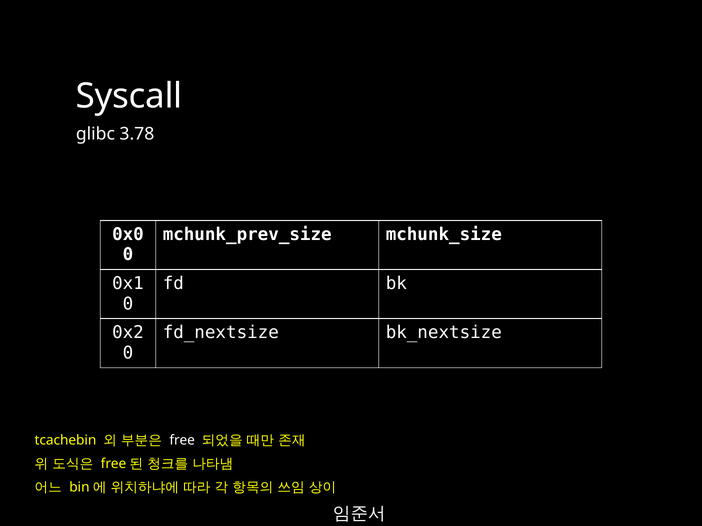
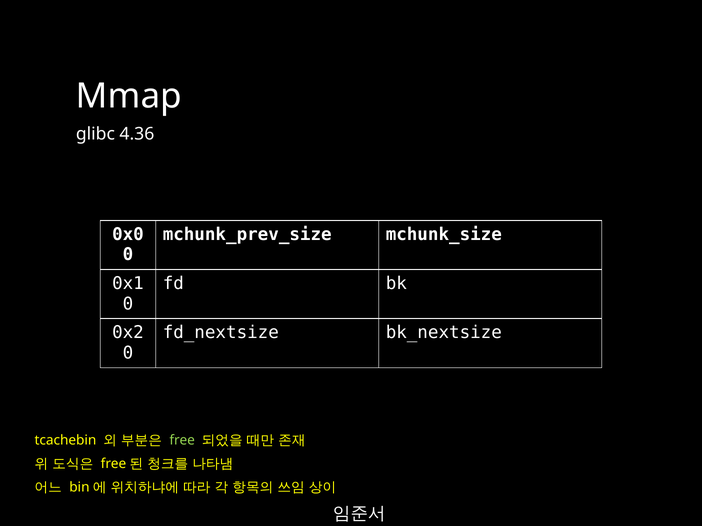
Syscall: Syscall -> Mmap
3.78: 3.78 -> 4.36
free colour: white -> light green
